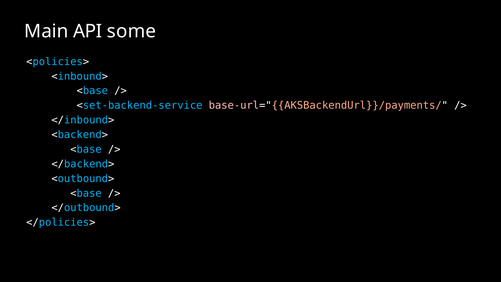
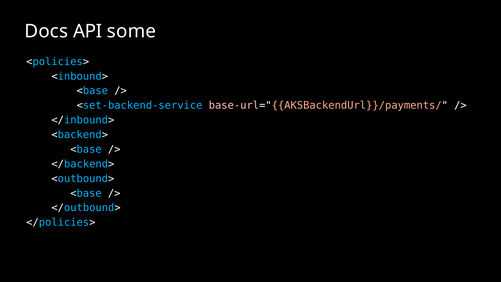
Main: Main -> Docs
